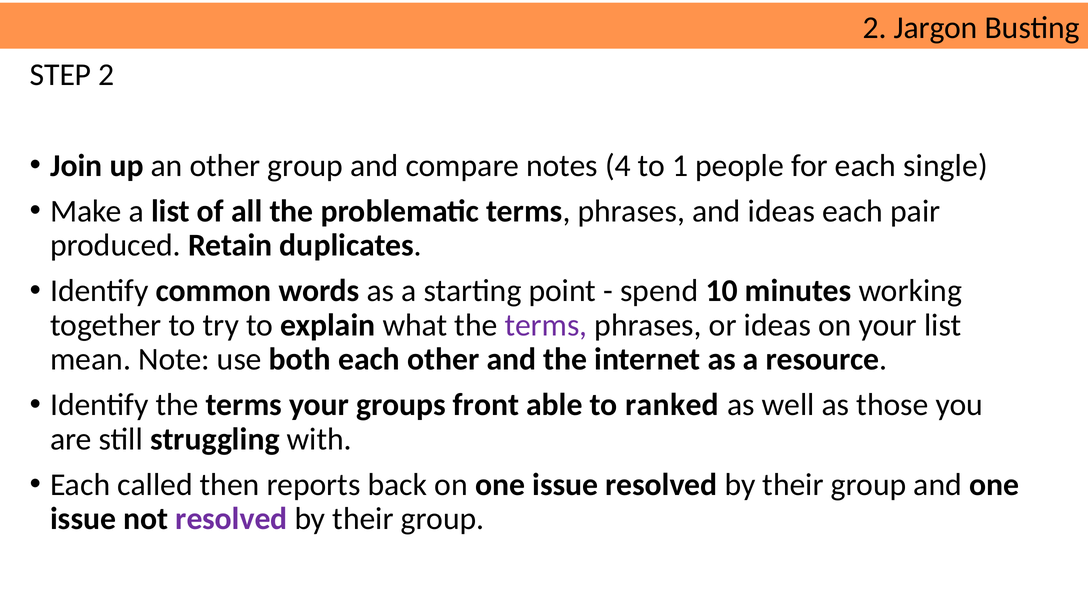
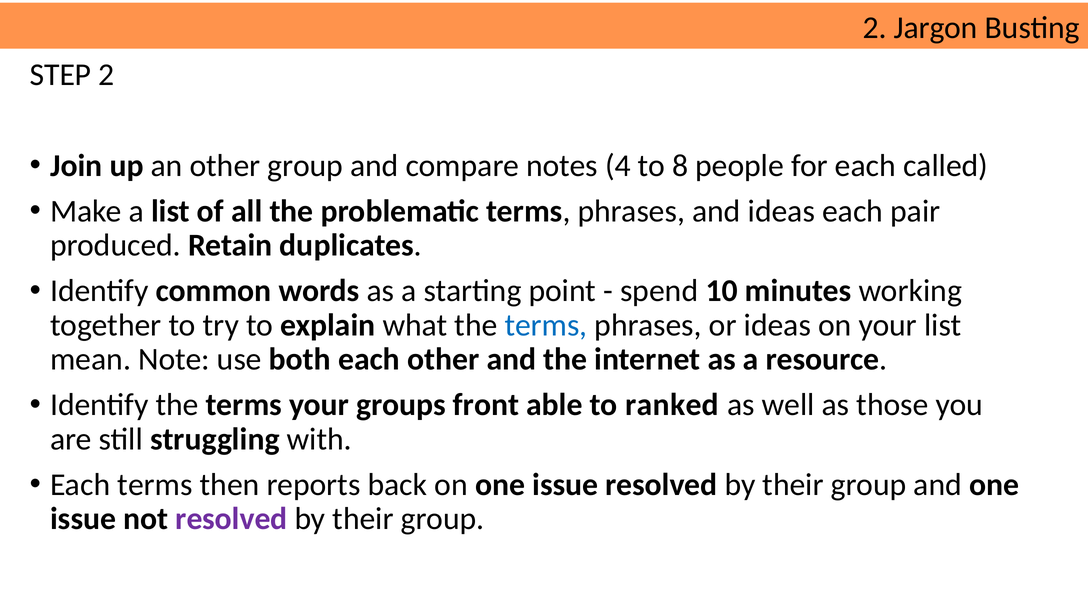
1: 1 -> 8
single: single -> called
terms at (546, 325) colour: purple -> blue
Each called: called -> terms
